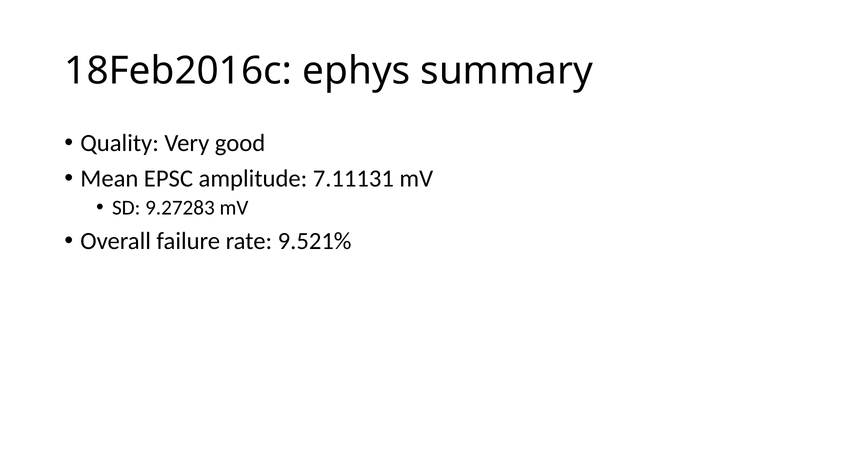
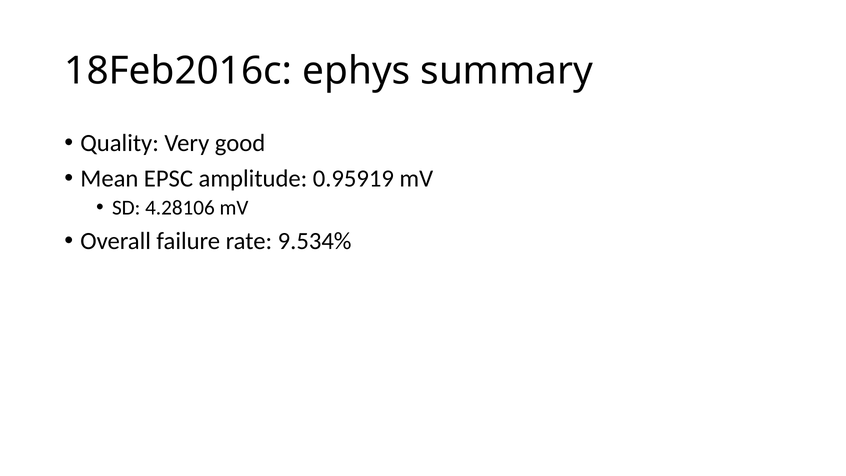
7.11131: 7.11131 -> 0.95919
9.27283: 9.27283 -> 4.28106
9.521%: 9.521% -> 9.534%
